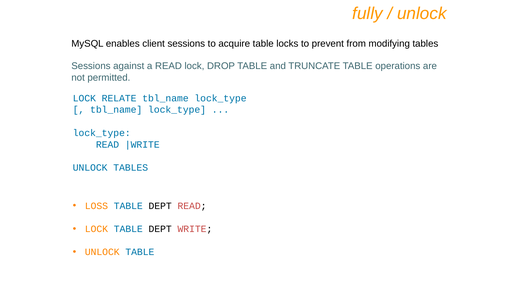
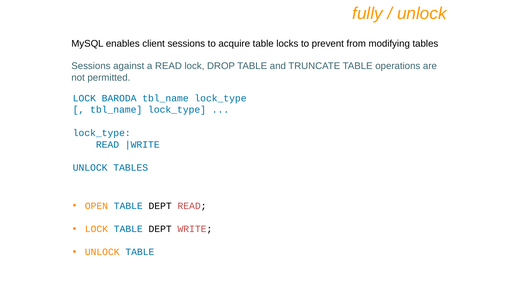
RELATE: RELATE -> BARODA
LOSS: LOSS -> OPEN
